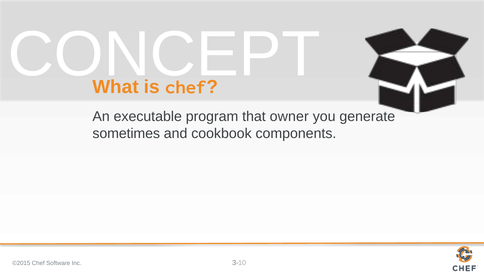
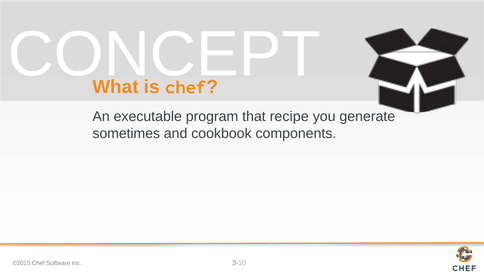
owner: owner -> recipe
